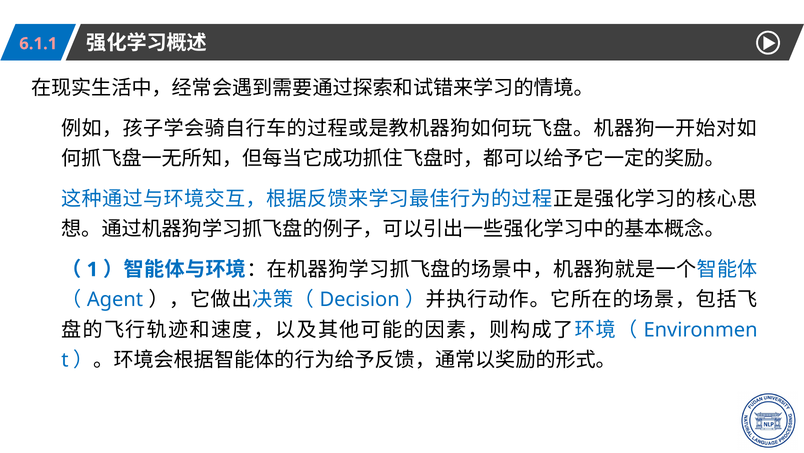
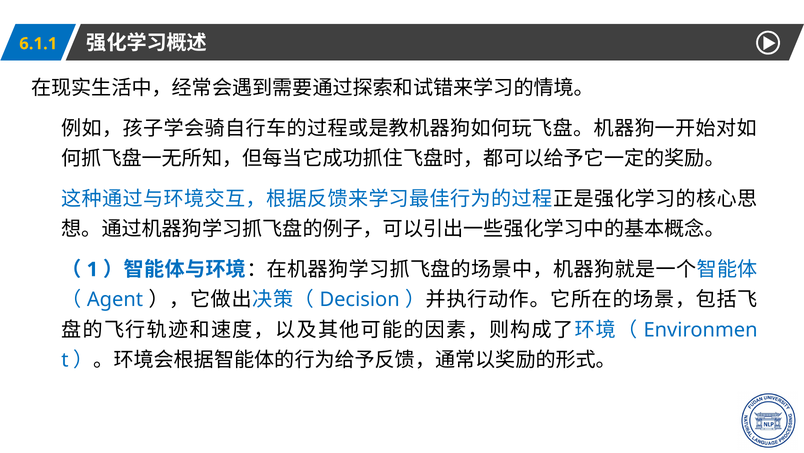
6.1.1 colour: pink -> yellow
